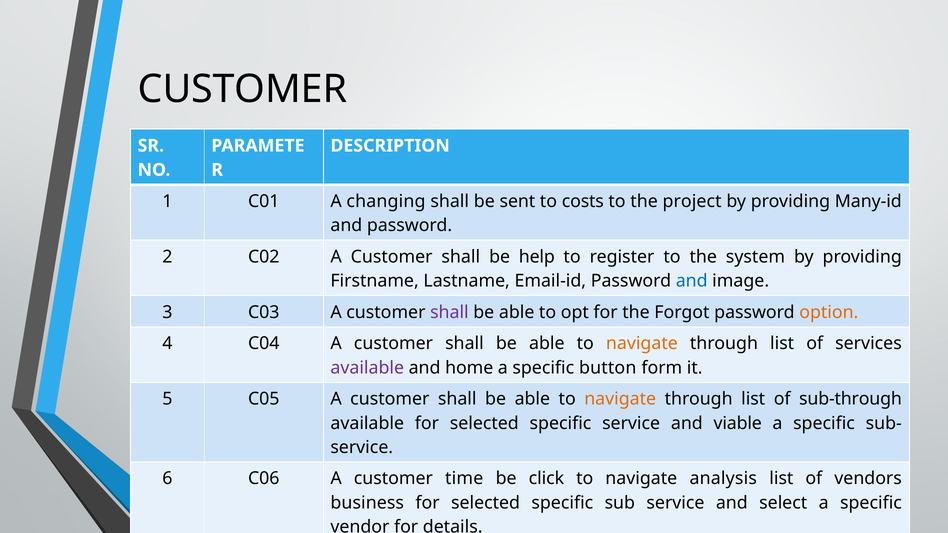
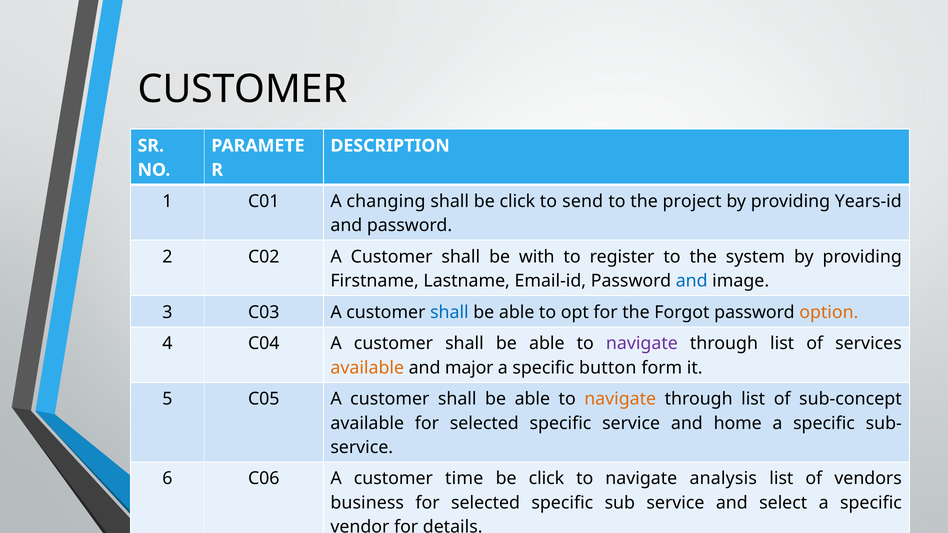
shall be sent: sent -> click
costs: costs -> send
Many-id: Many-id -> Years-id
help: help -> with
shall at (449, 312) colour: purple -> blue
navigate at (642, 344) colour: orange -> purple
available at (367, 368) colour: purple -> orange
home: home -> major
sub-through: sub-through -> sub-concept
viable: viable -> home
